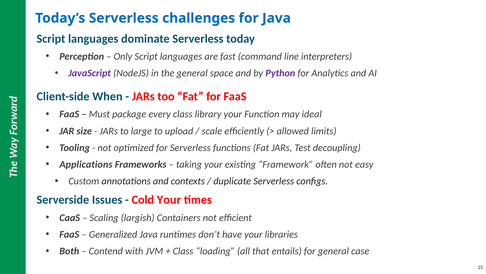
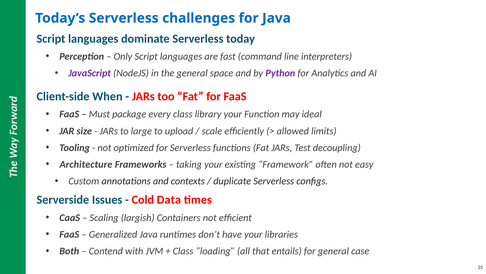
Applications: Applications -> Architecture
Cold Your: Your -> Data
